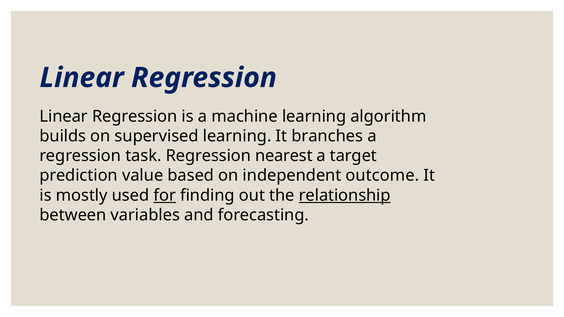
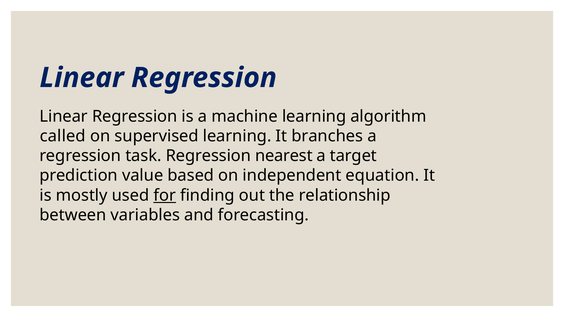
builds: builds -> called
outcome: outcome -> equation
relationship underline: present -> none
